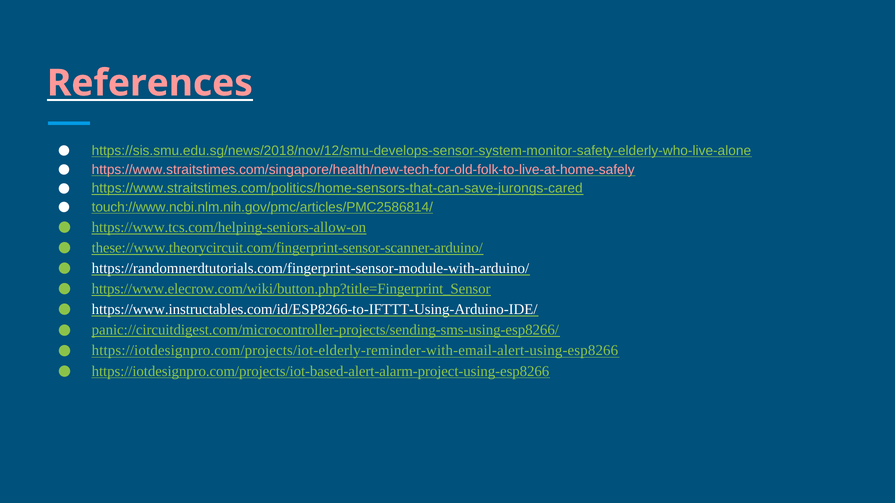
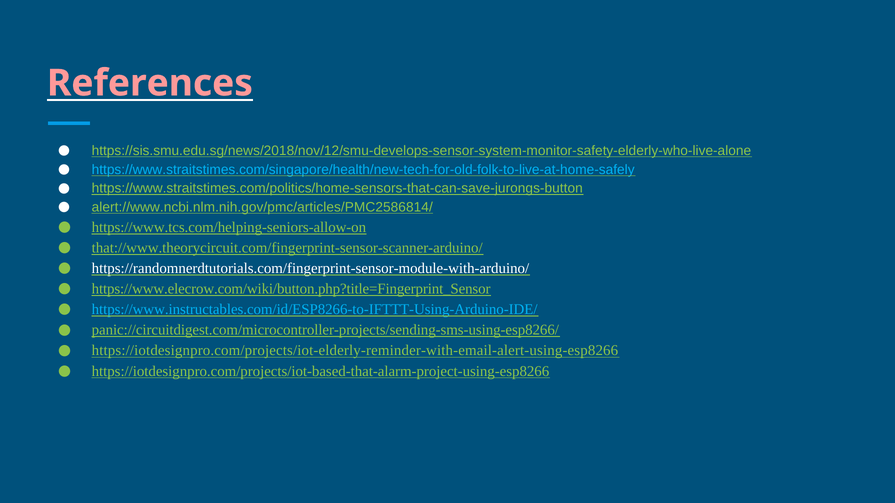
https://www.straitstimes.com/singapore/health/new-tech-for-old-folk-to-live-at-home-safely colour: pink -> light blue
https://www.straitstimes.com/politics/home-sensors-that-can-save-jurongs-cared: https://www.straitstimes.com/politics/home-sensors-that-can-save-jurongs-cared -> https://www.straitstimes.com/politics/home-sensors-that-can-save-jurongs-button
touch://www.ncbi.nlm.nih.gov/pmc/articles/PMC2586814/: touch://www.ncbi.nlm.nih.gov/pmc/articles/PMC2586814/ -> alert://www.ncbi.nlm.nih.gov/pmc/articles/PMC2586814/
these://www.theorycircuit.com/fingerprint-sensor-scanner-arduino/: these://www.theorycircuit.com/fingerprint-sensor-scanner-arduino/ -> that://www.theorycircuit.com/fingerprint-sensor-scanner-arduino/
https://www.instructables.com/id/ESP8266-to-IFTTT-Using-Arduino-IDE/ colour: white -> light blue
https://iotdesignpro.com/projects/iot-based-alert-alarm-project-using-esp8266: https://iotdesignpro.com/projects/iot-based-alert-alarm-project-using-esp8266 -> https://iotdesignpro.com/projects/iot-based-that-alarm-project-using-esp8266
